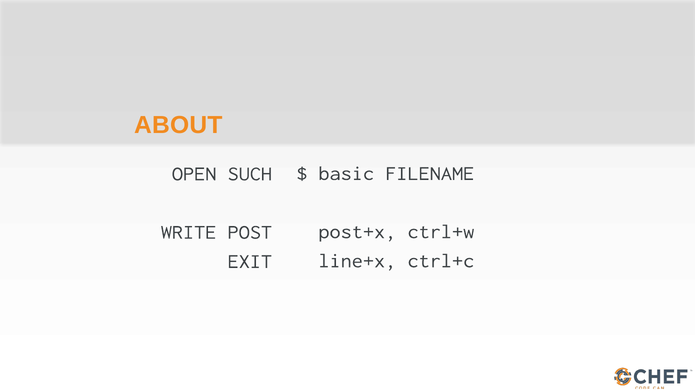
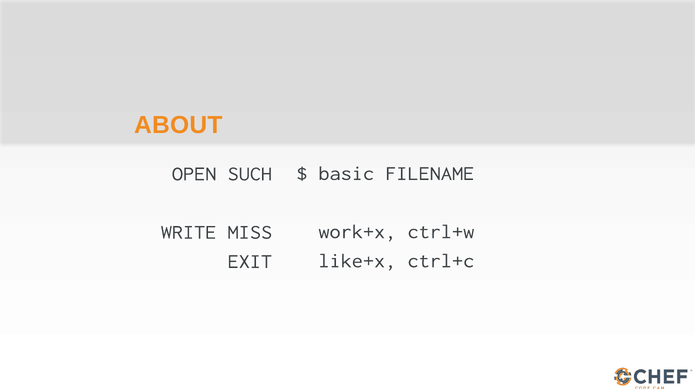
post+x: post+x -> work+x
POST: POST -> MISS
line+x: line+x -> like+x
